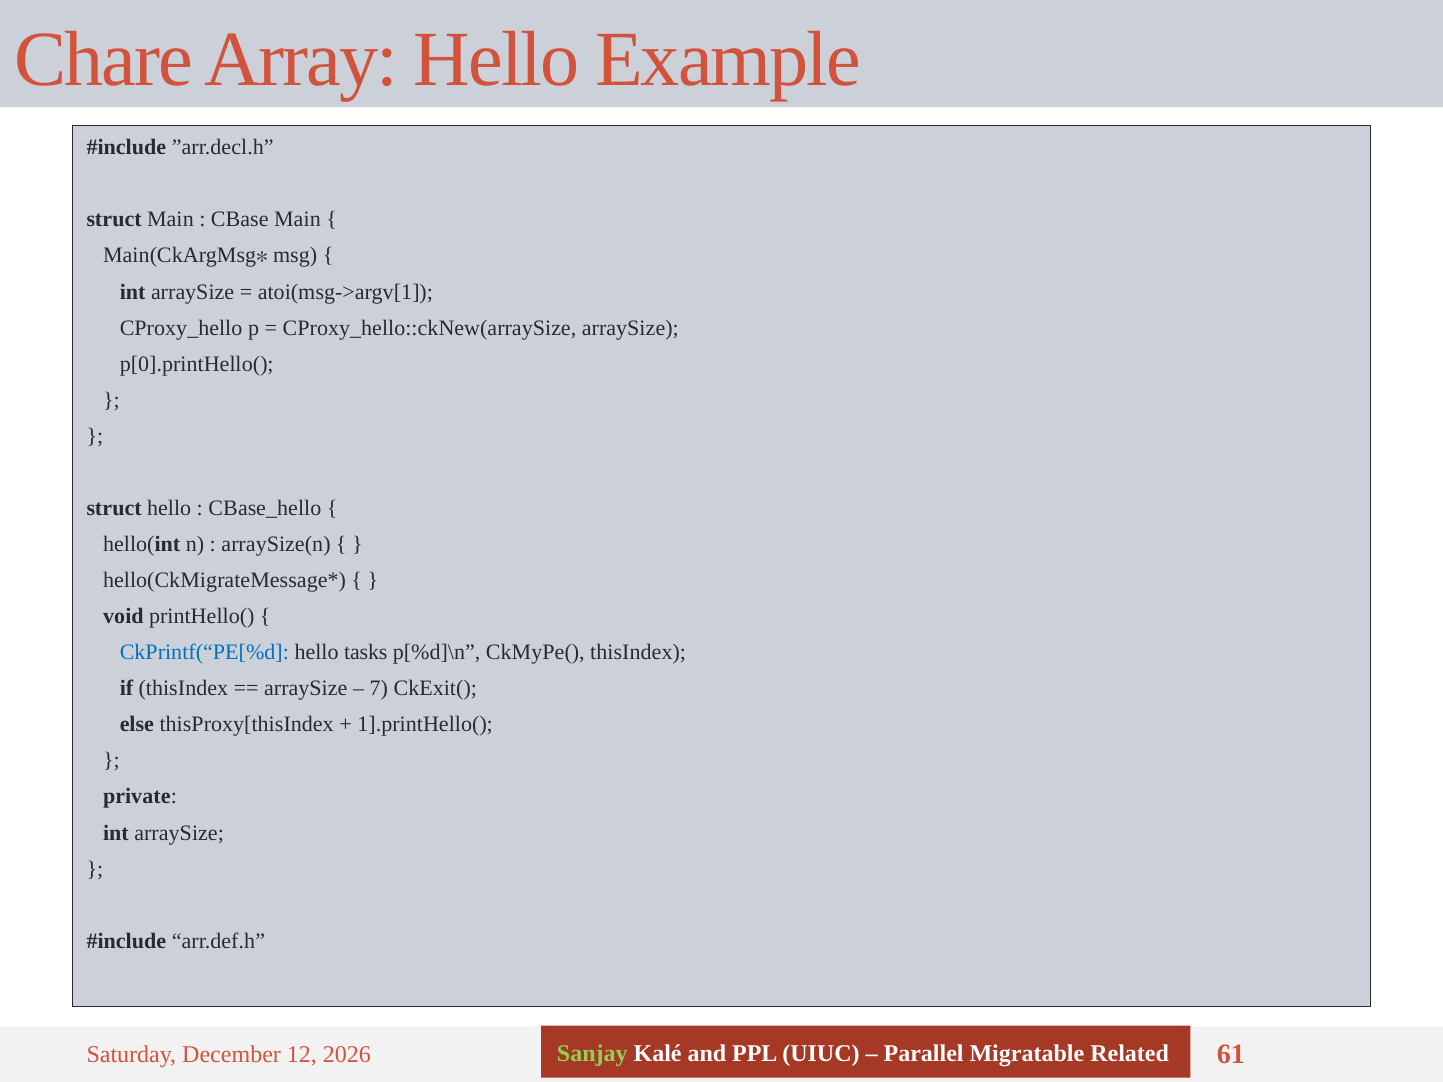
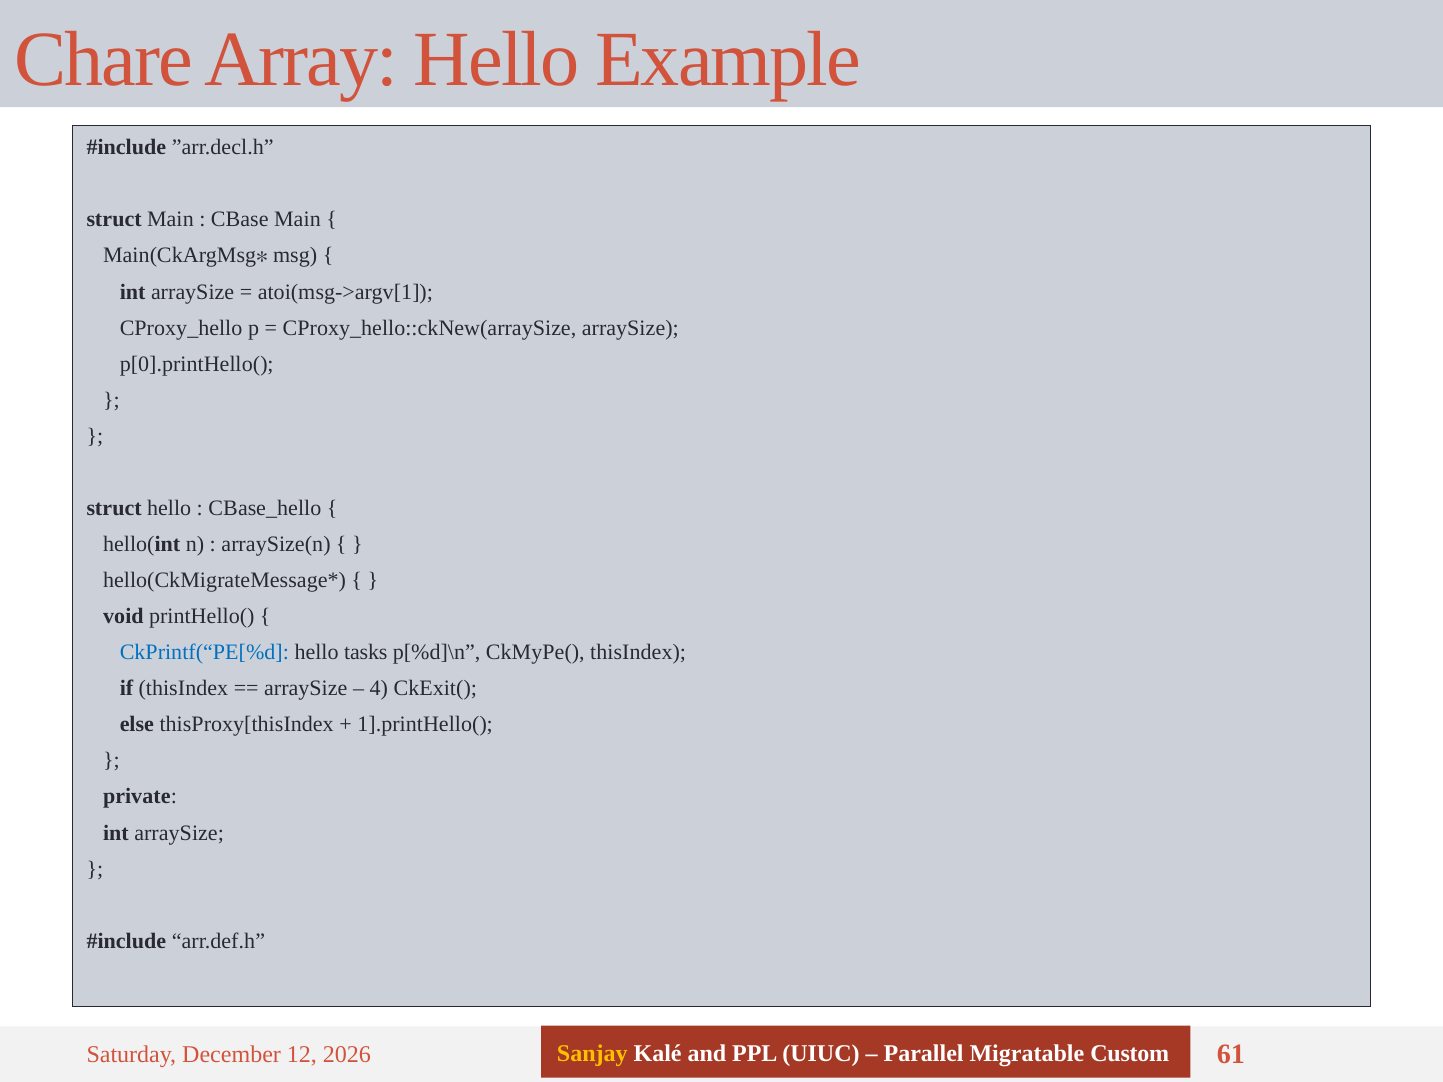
7: 7 -> 4
Sanjay colour: light green -> yellow
Related: Related -> Custom
